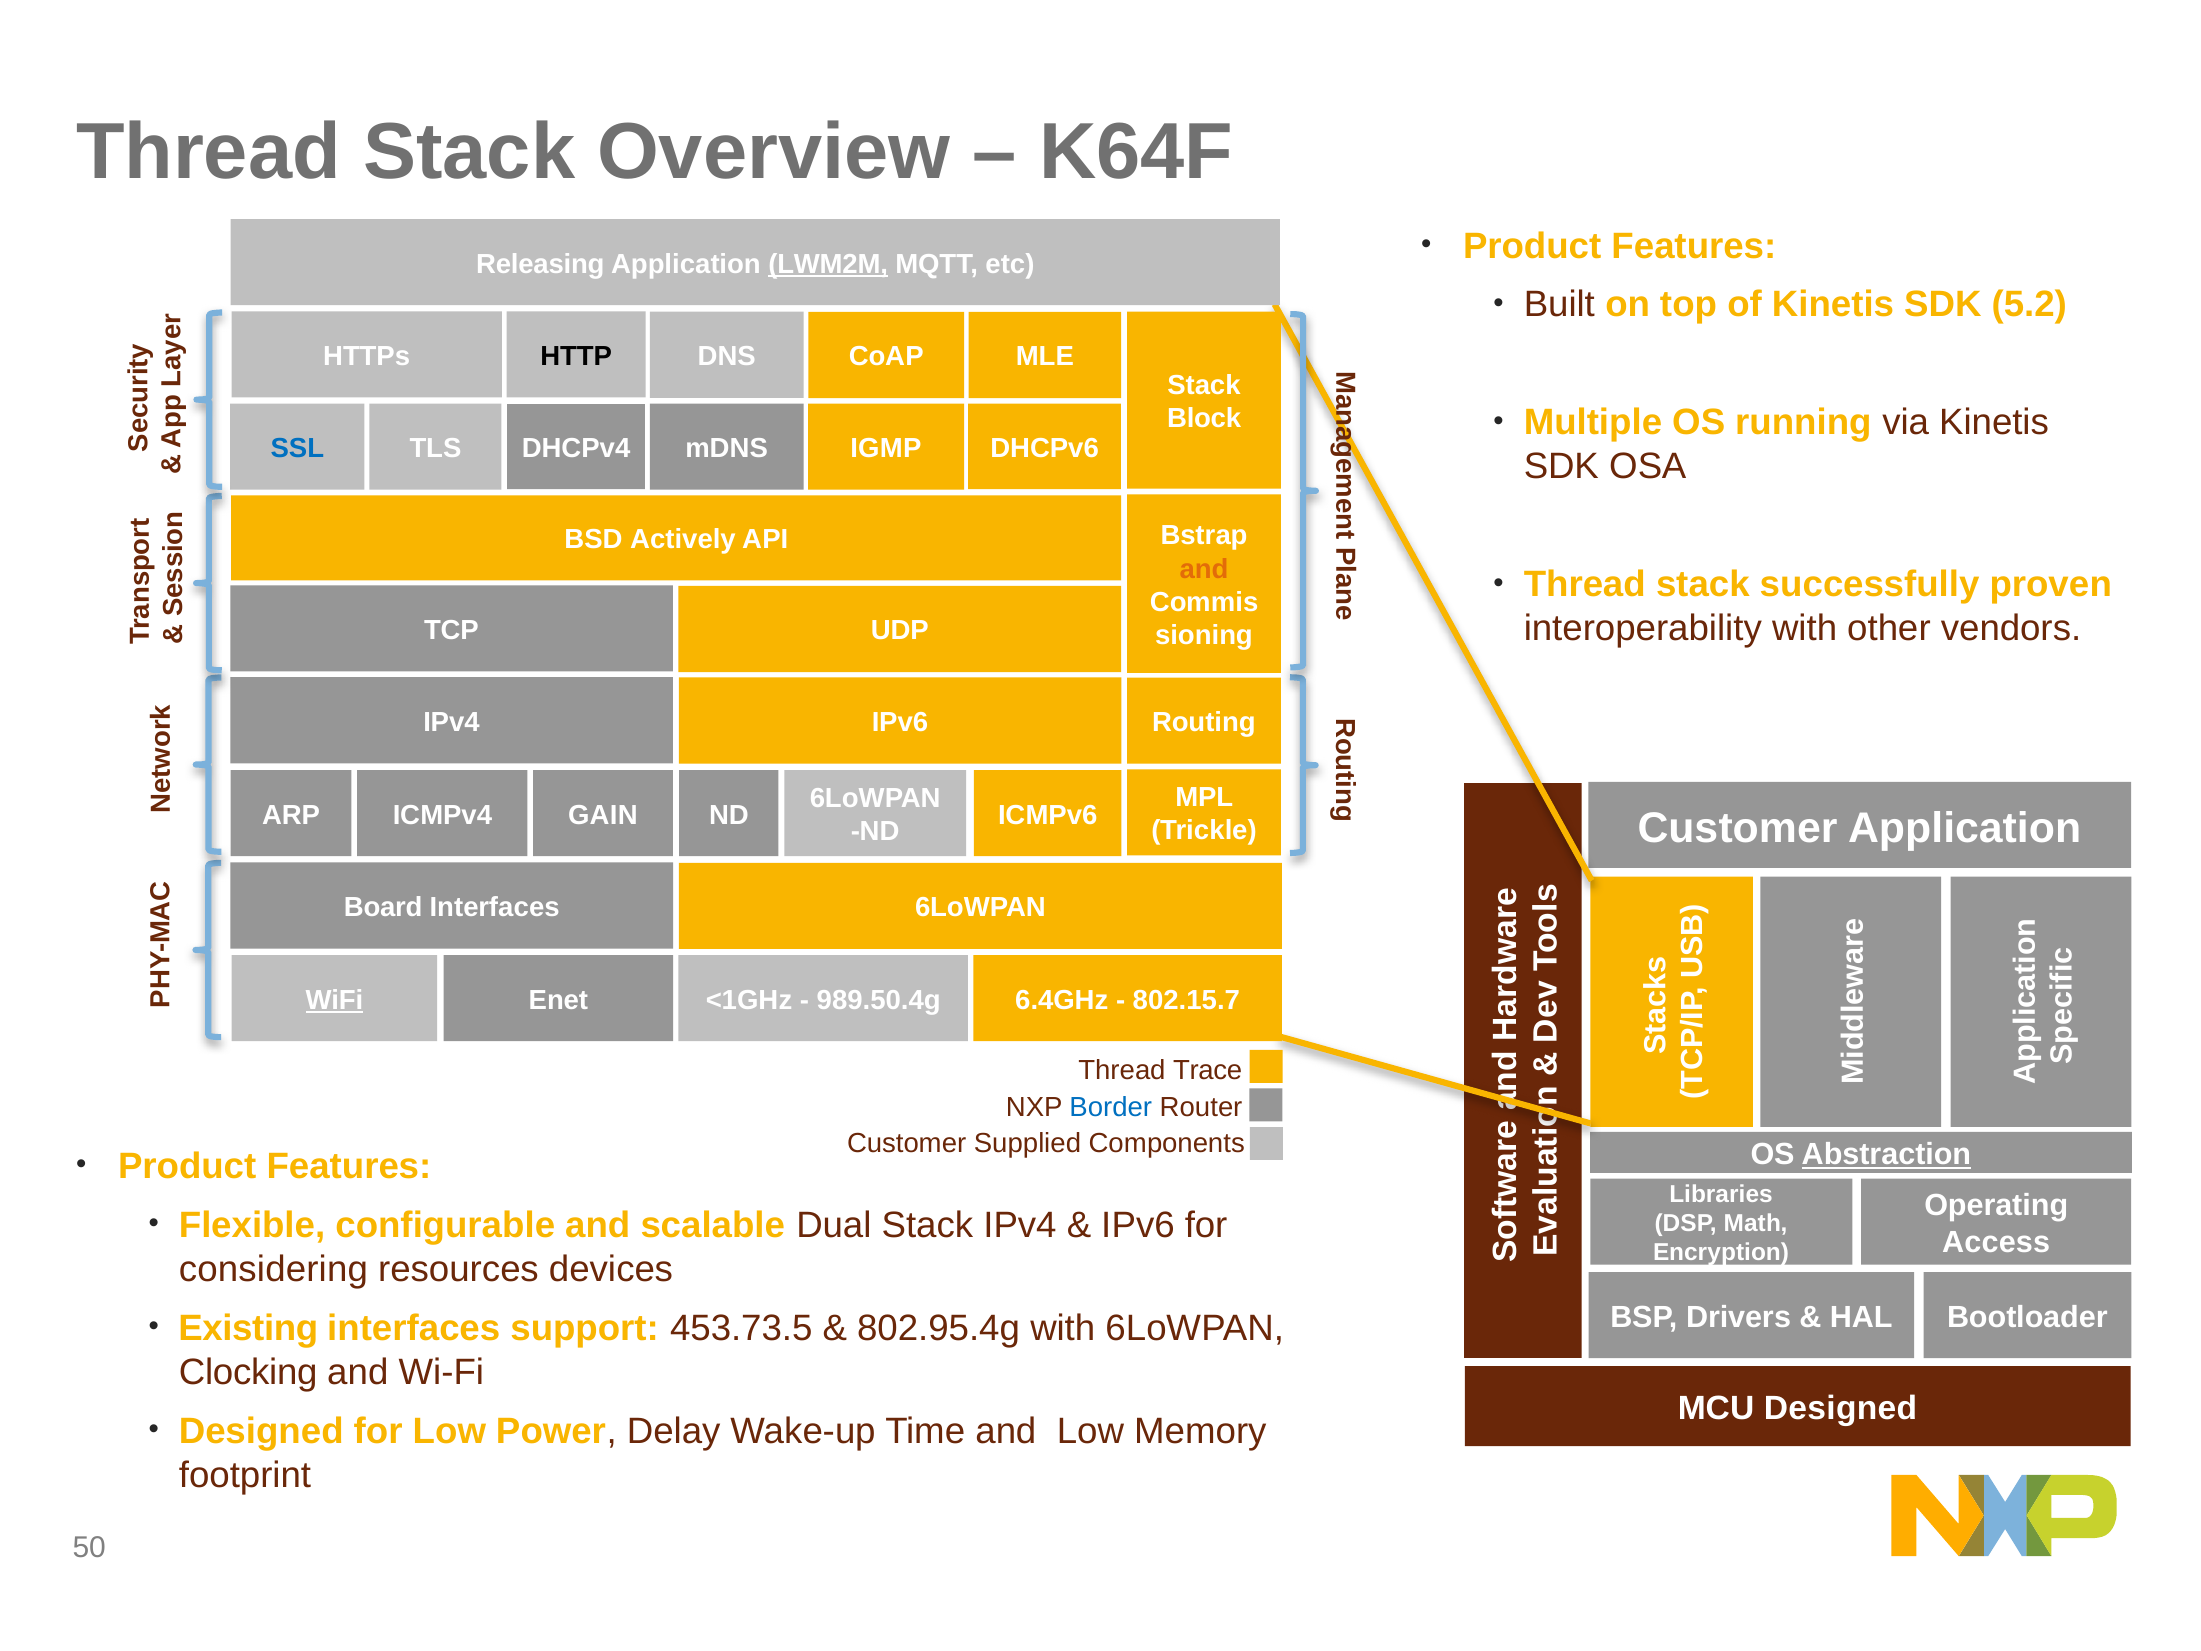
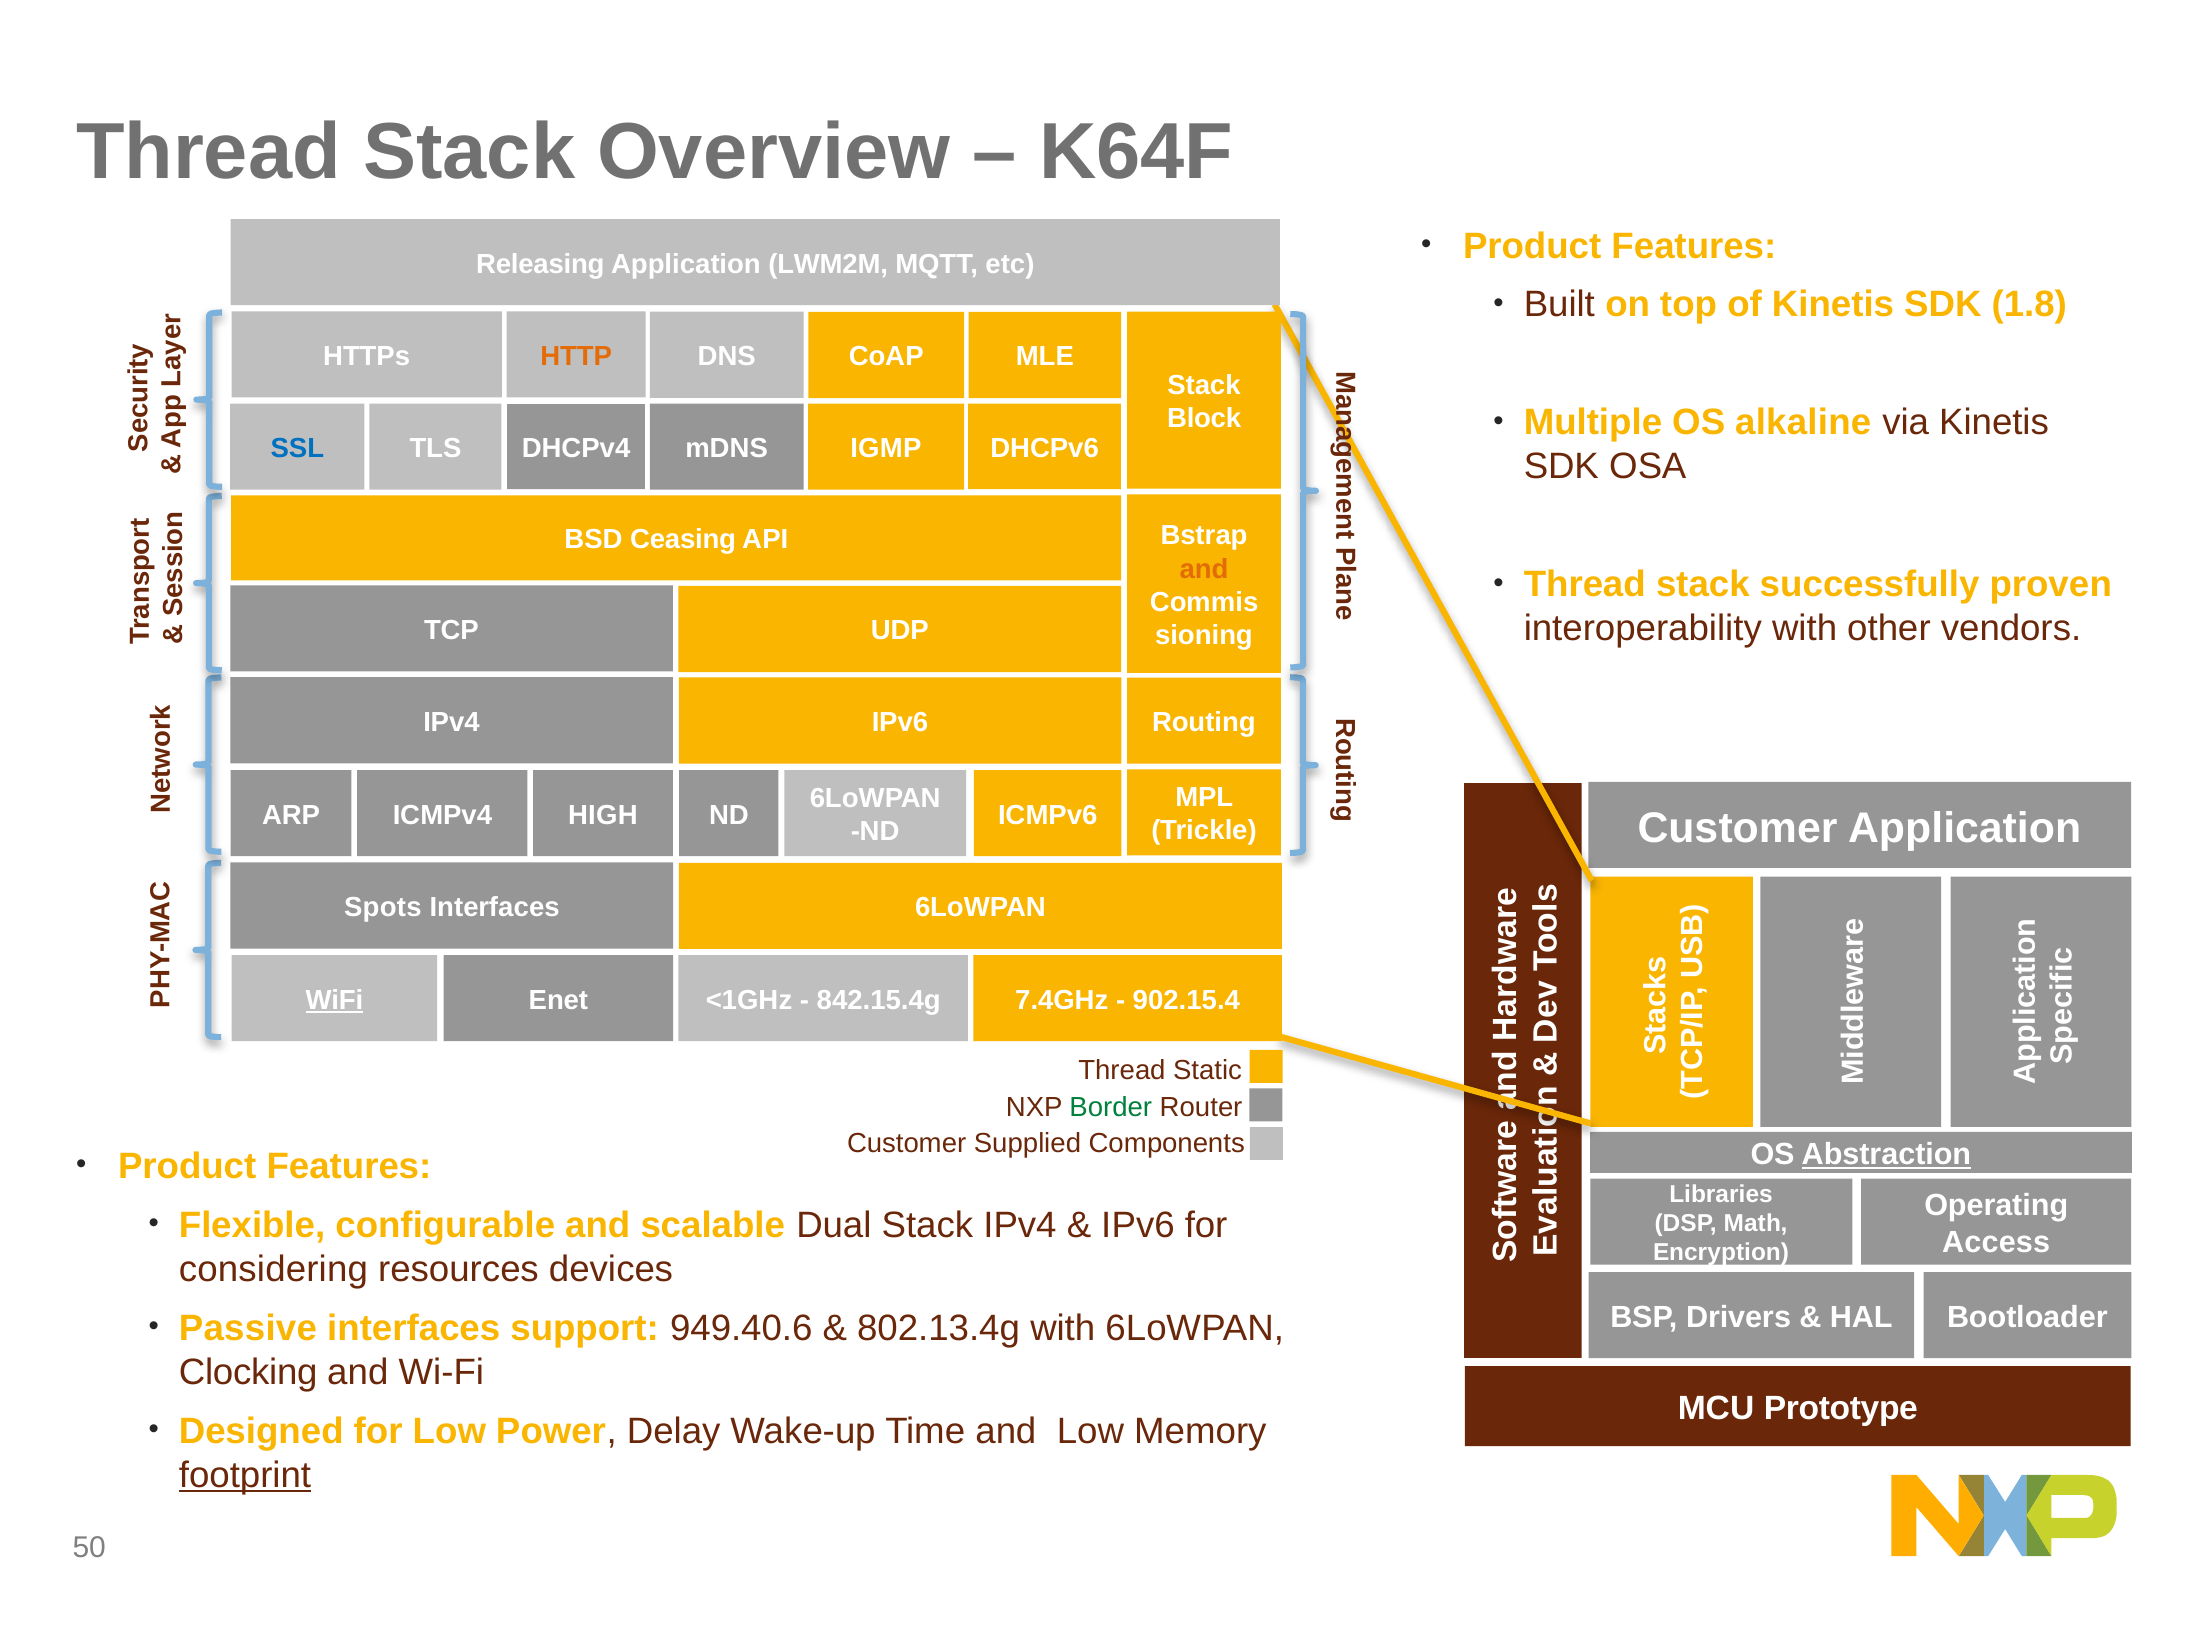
LWM2M underline: present -> none
5.2: 5.2 -> 1.8
HTTP colour: black -> orange
running: running -> alkaline
Actively: Actively -> Ceasing
GAIN: GAIN -> HIGH
Board: Board -> Spots
989.50.4g: 989.50.4g -> 842.15.4g
6.4GHz: 6.4GHz -> 7.4GHz
802.15.7: 802.15.7 -> 902.15.4
Trace: Trace -> Static
Border colour: blue -> green
Existing: Existing -> Passive
453.73.5: 453.73.5 -> 949.40.6
802.95.4g: 802.95.4g -> 802.13.4g
MCU Designed: Designed -> Prototype
footprint underline: none -> present
